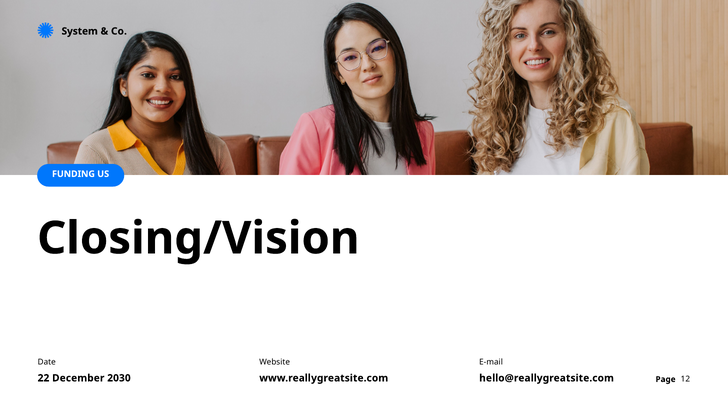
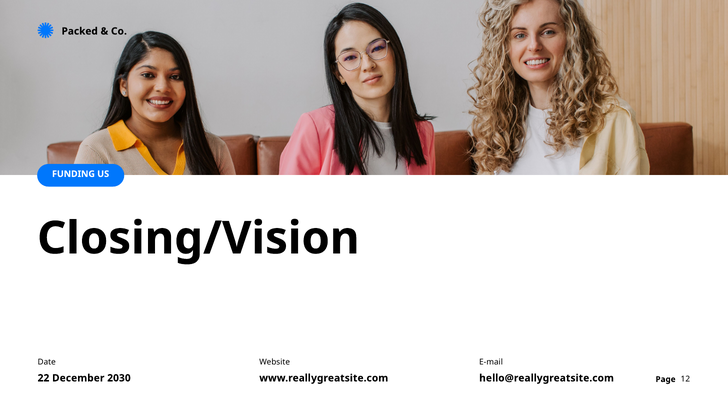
System: System -> Packed
